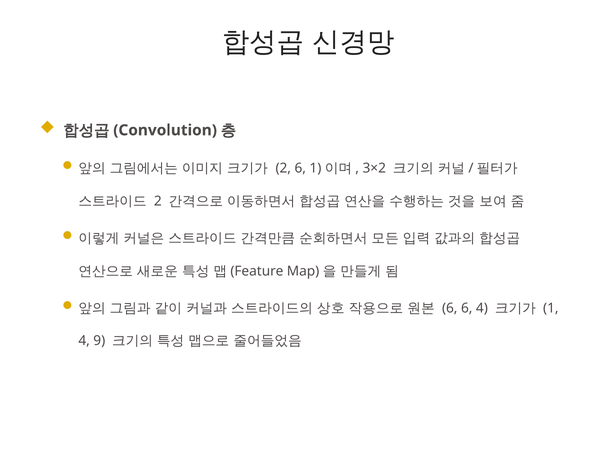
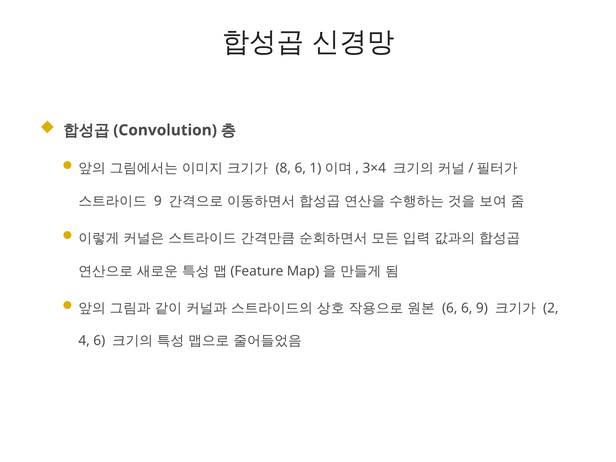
2 at (283, 168): 2 -> 8
3×2: 3×2 -> 3×4
2 at (158, 201): 2 -> 9
6 4: 4 -> 9
1: 1 -> 2
4 9: 9 -> 6
